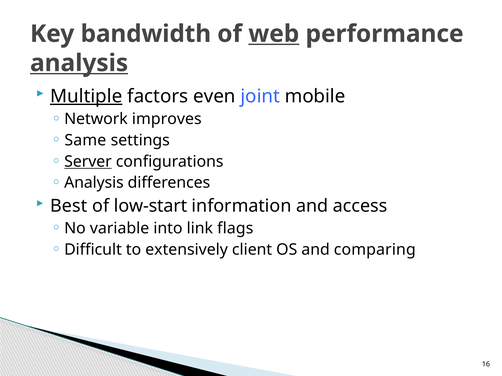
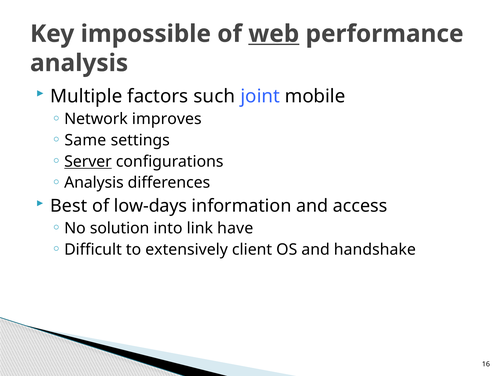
bandwidth: bandwidth -> impossible
analysis at (79, 63) underline: present -> none
Multiple underline: present -> none
even: even -> such
low-start: low-start -> low-days
variable: variable -> solution
flags: flags -> have
comparing: comparing -> handshake
